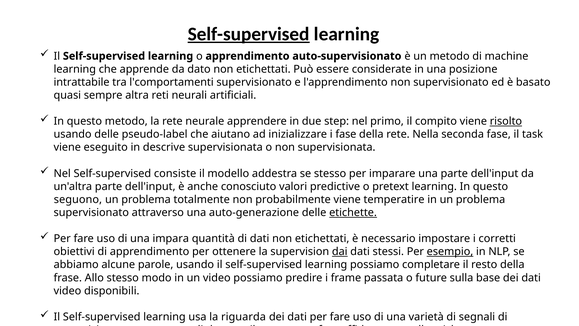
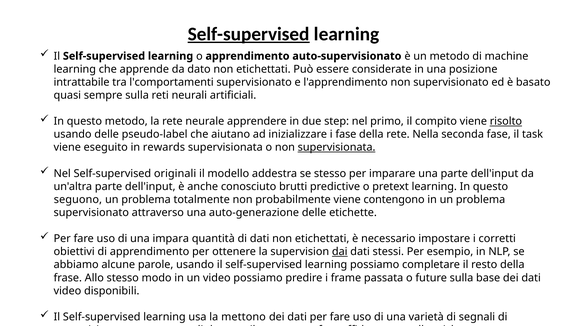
sempre altra: altra -> sulla
descrive: descrive -> rewards
supervisionata at (337, 147) underline: none -> present
consiste: consiste -> originali
valori: valori -> brutti
temperatire: temperatire -> contengono
etichette at (353, 212) underline: present -> none
esempio underline: present -> none
riguarda: riguarda -> mettono
